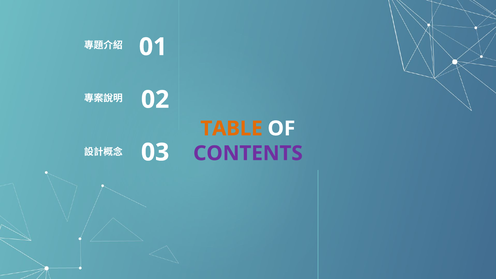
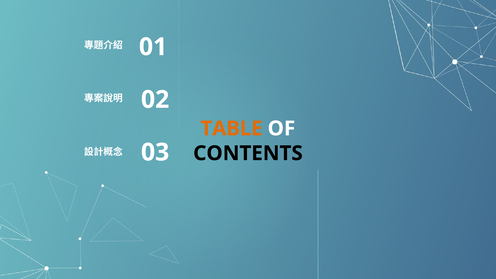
CONTENTS colour: purple -> black
